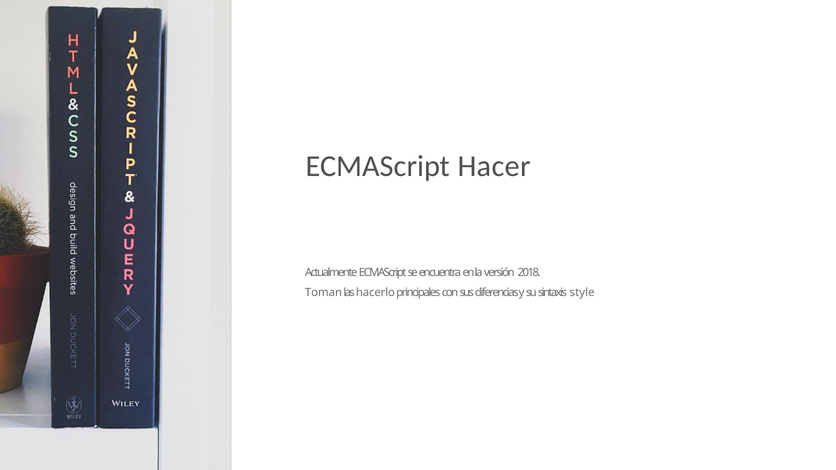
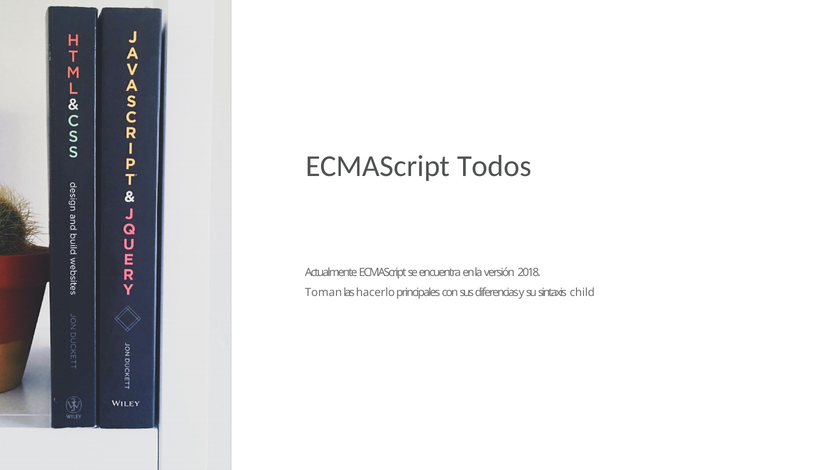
Hacer: Hacer -> Todos
style: style -> child
